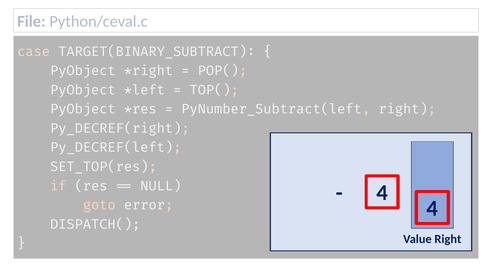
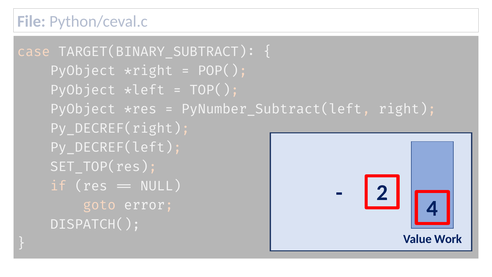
4 at (382, 193): 4 -> 2
Value Right: Right -> Work
